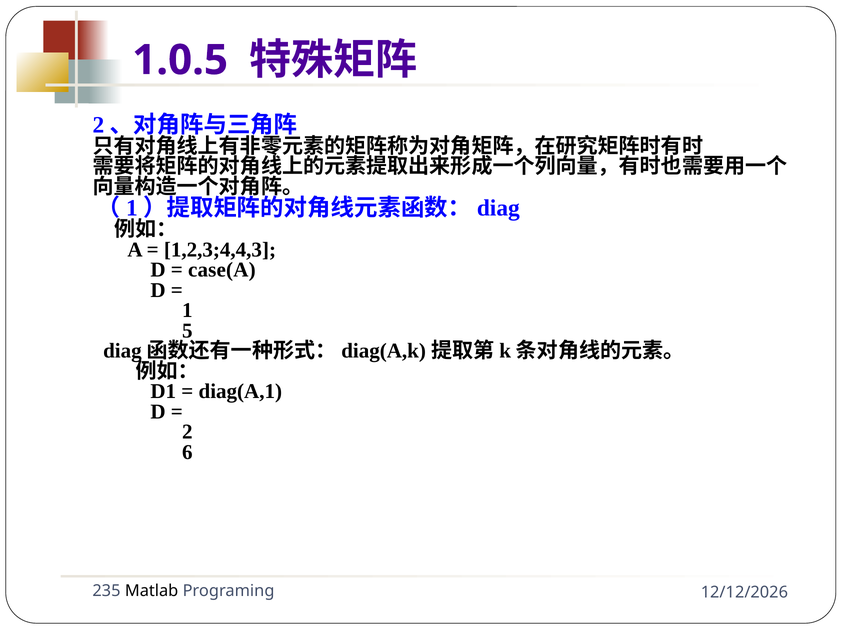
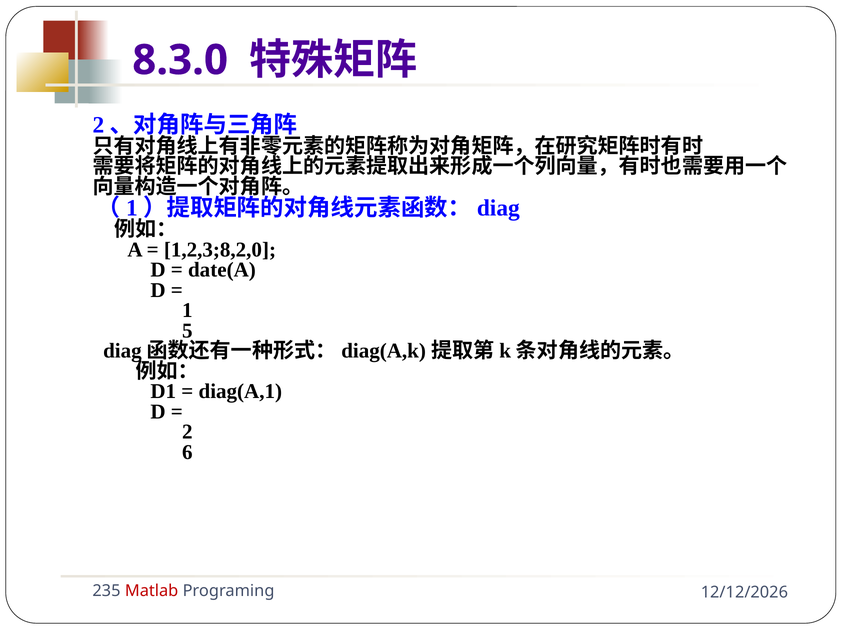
1.0.5: 1.0.5 -> 8.3.0
1,2,3;4,4,3: 1,2,3;4,4,3 -> 1,2,3;8,2,0
case(A: case(A -> date(A
Matlab colour: black -> red
